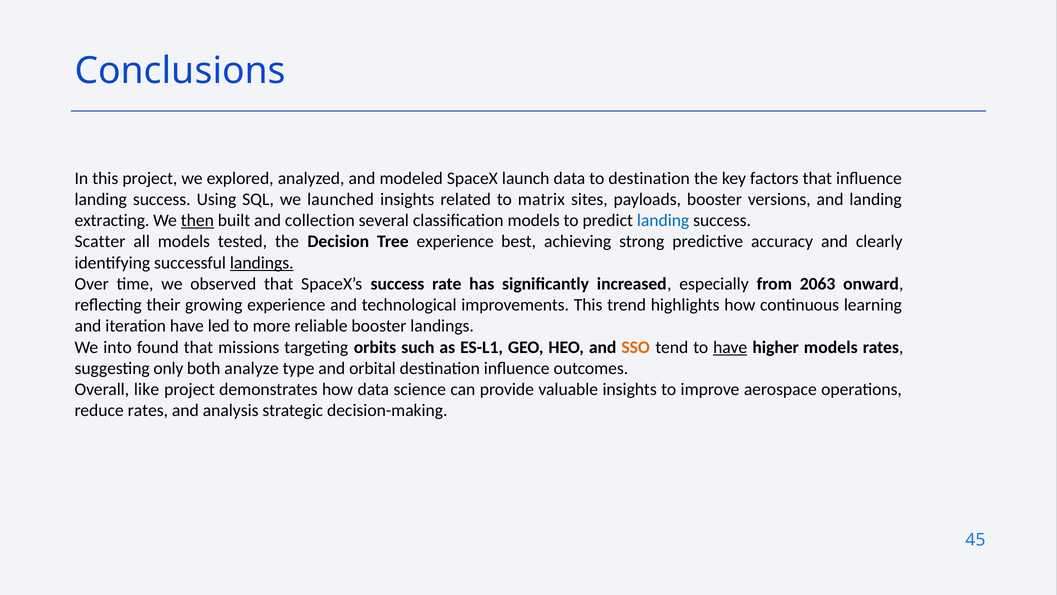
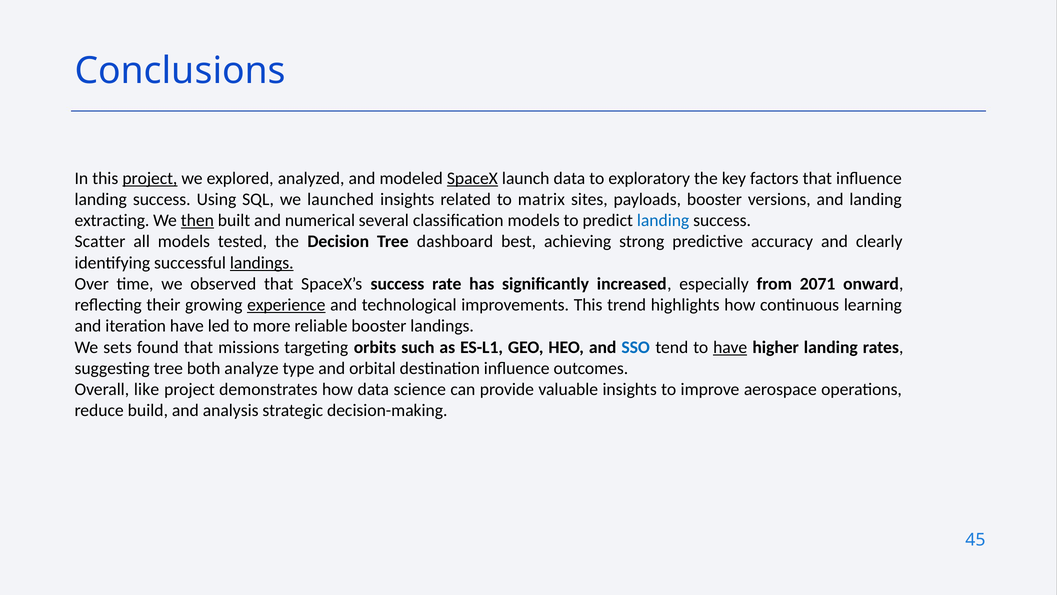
project at (150, 178) underline: none -> present
SpaceX underline: none -> present
to destination: destination -> exploratory
collection: collection -> numerical
Tree experience: experience -> dashboard
2063: 2063 -> 2071
experience at (286, 305) underline: none -> present
into: into -> sets
SSO colour: orange -> blue
higher models: models -> landing
suggesting only: only -> tree
reduce rates: rates -> build
